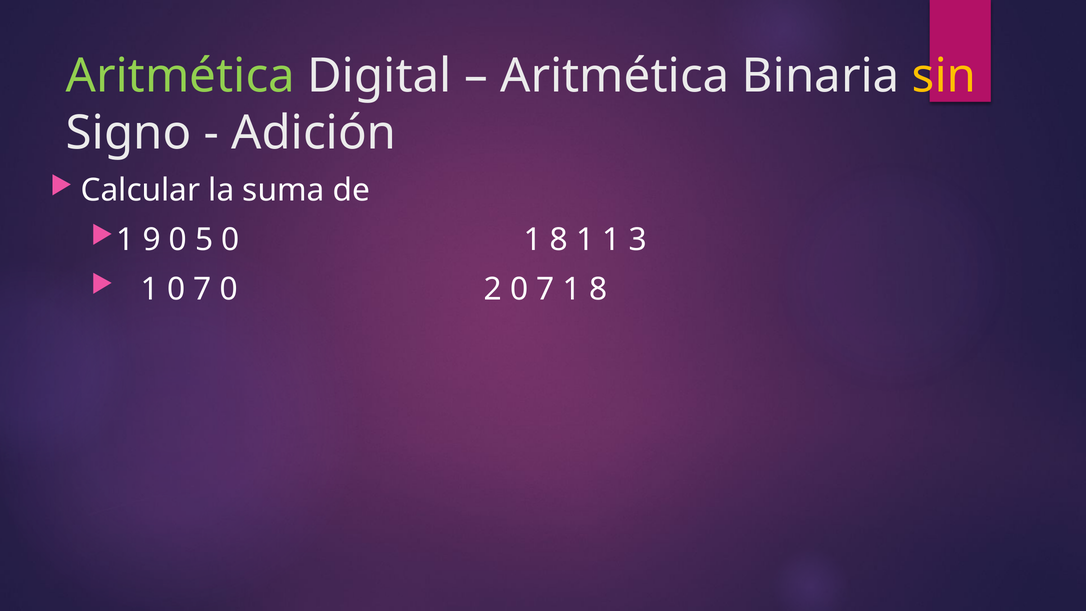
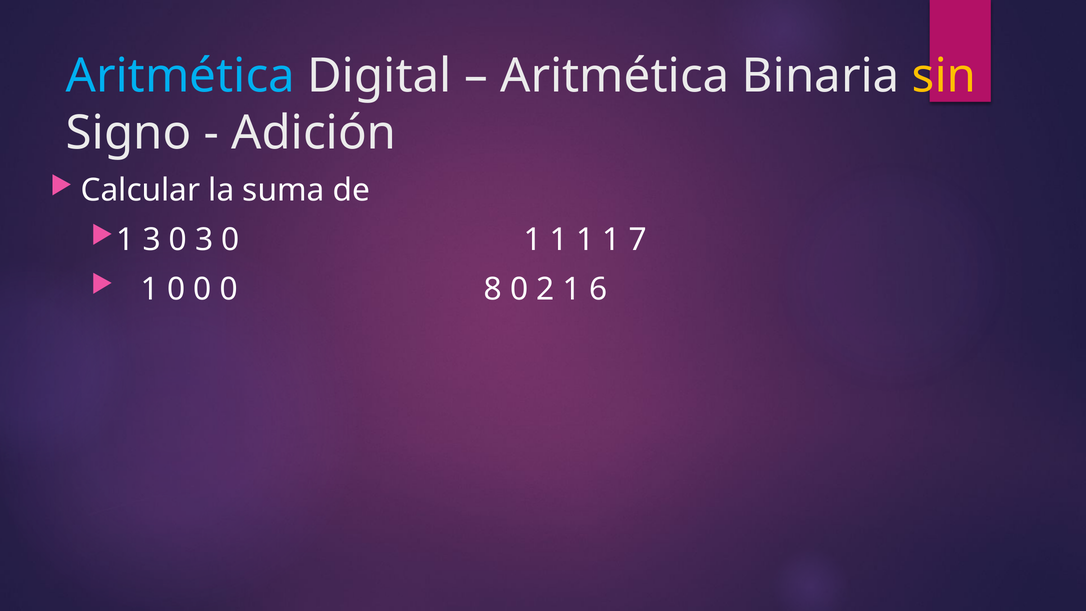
Aritmética at (180, 76) colour: light green -> light blue
1 9: 9 -> 3
0 5: 5 -> 3
0 1 8: 8 -> 1
3: 3 -> 7
1 0 7: 7 -> 0
2: 2 -> 8
7 at (545, 289): 7 -> 2
8 at (598, 289): 8 -> 6
